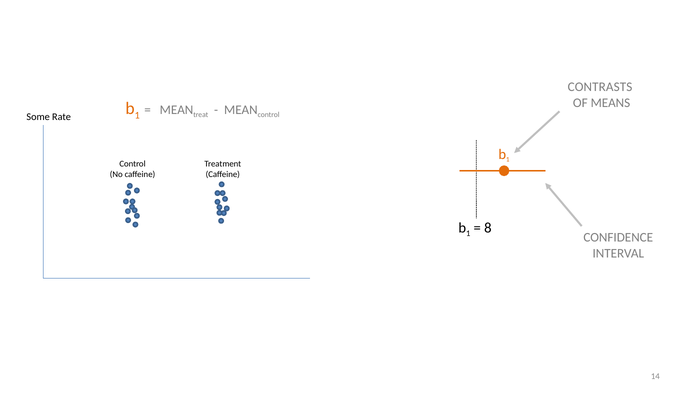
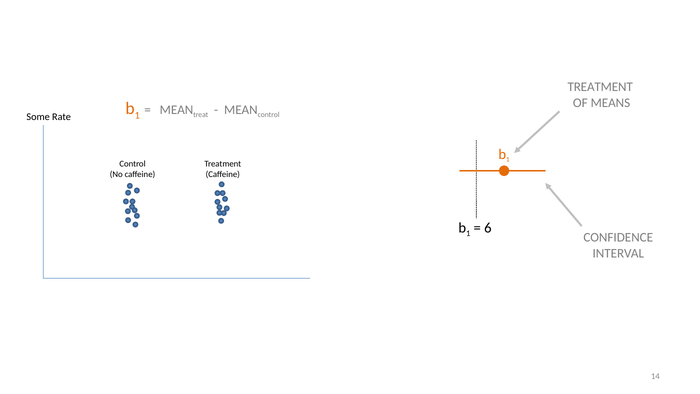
CONTRASTS at (600, 87): CONTRASTS -> TREATMENT
8: 8 -> 6
